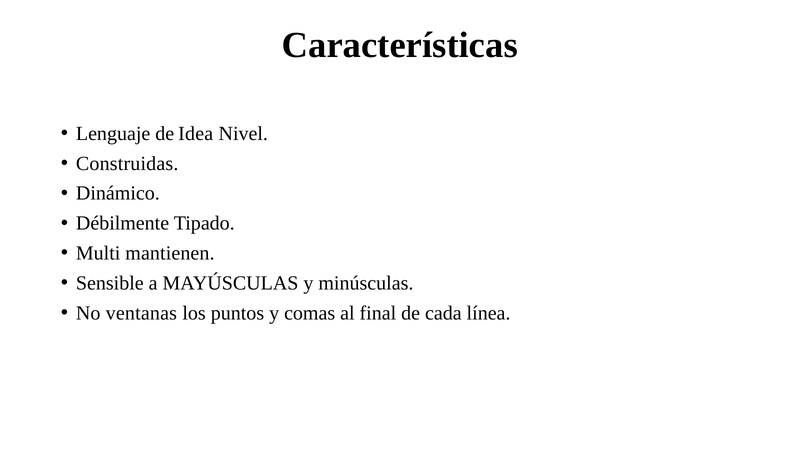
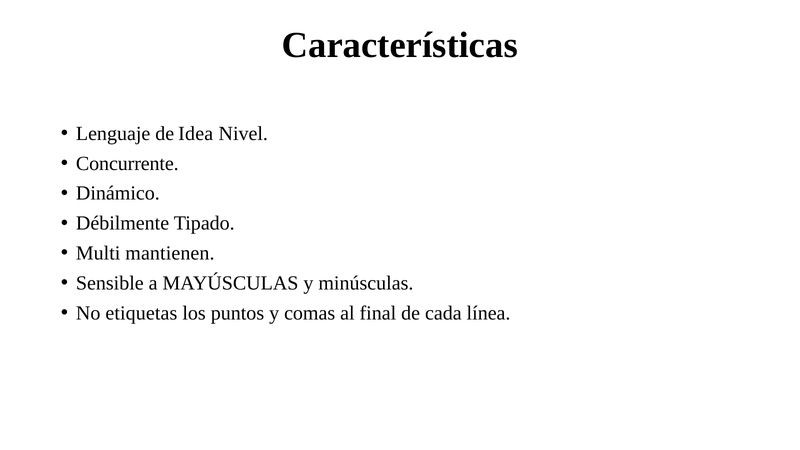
Construidas: Construidas -> Concurrente
ventanas: ventanas -> etiquetas
